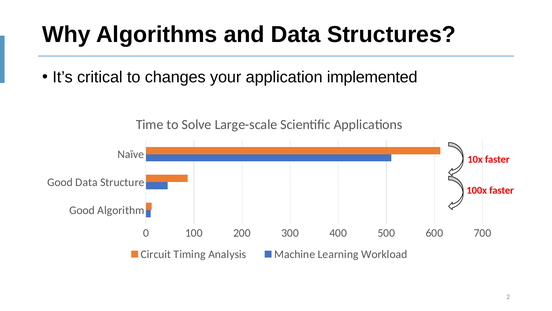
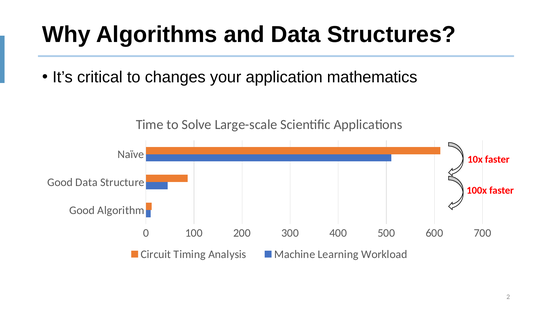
implemented: implemented -> mathematics
